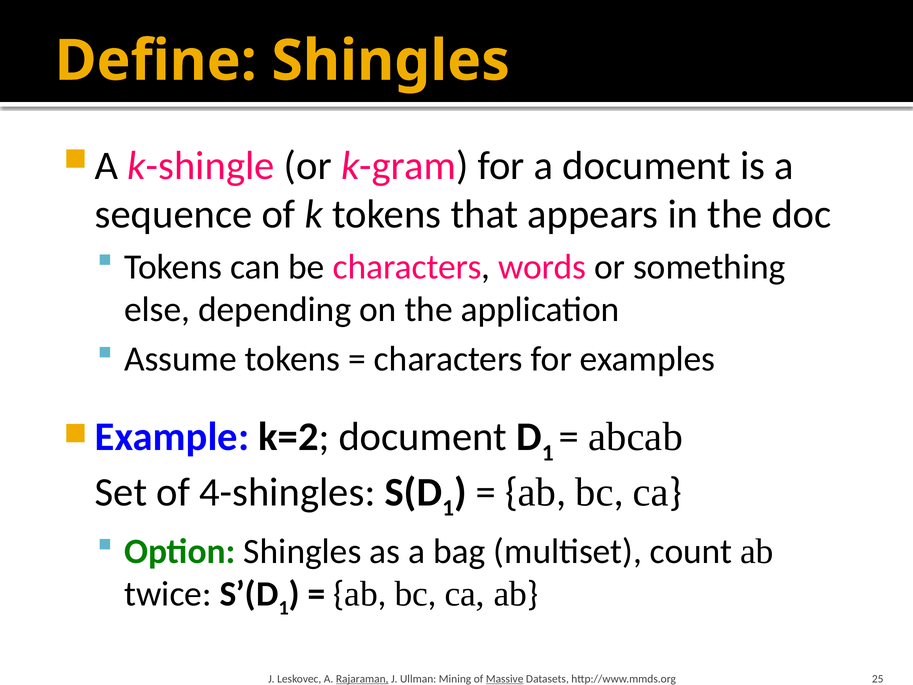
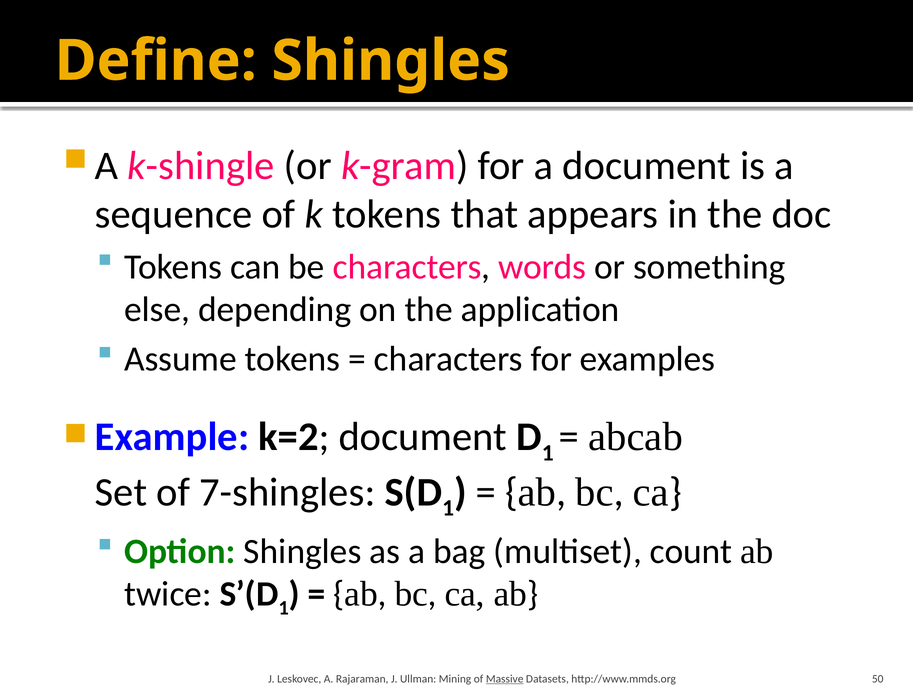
4-shingles: 4-shingles -> 7-shingles
Rajaraman underline: present -> none
25: 25 -> 50
